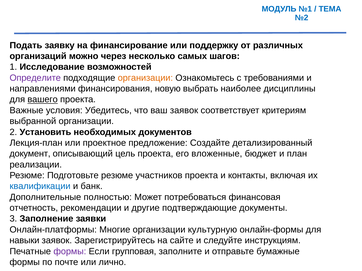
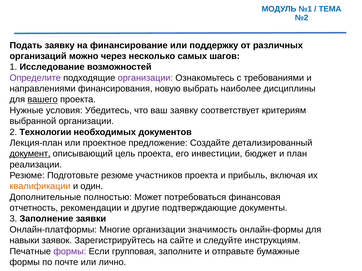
организации at (145, 78) colour: orange -> purple
Важные: Важные -> Нужные
ваш заявок: заявок -> заявку
Установить: Установить -> Технологии
документ underline: none -> present
вложенные: вложенные -> инвестиции
контакты: контакты -> прибыль
квалификации colour: blue -> orange
банк: банк -> один
культурную: культурную -> значимость
